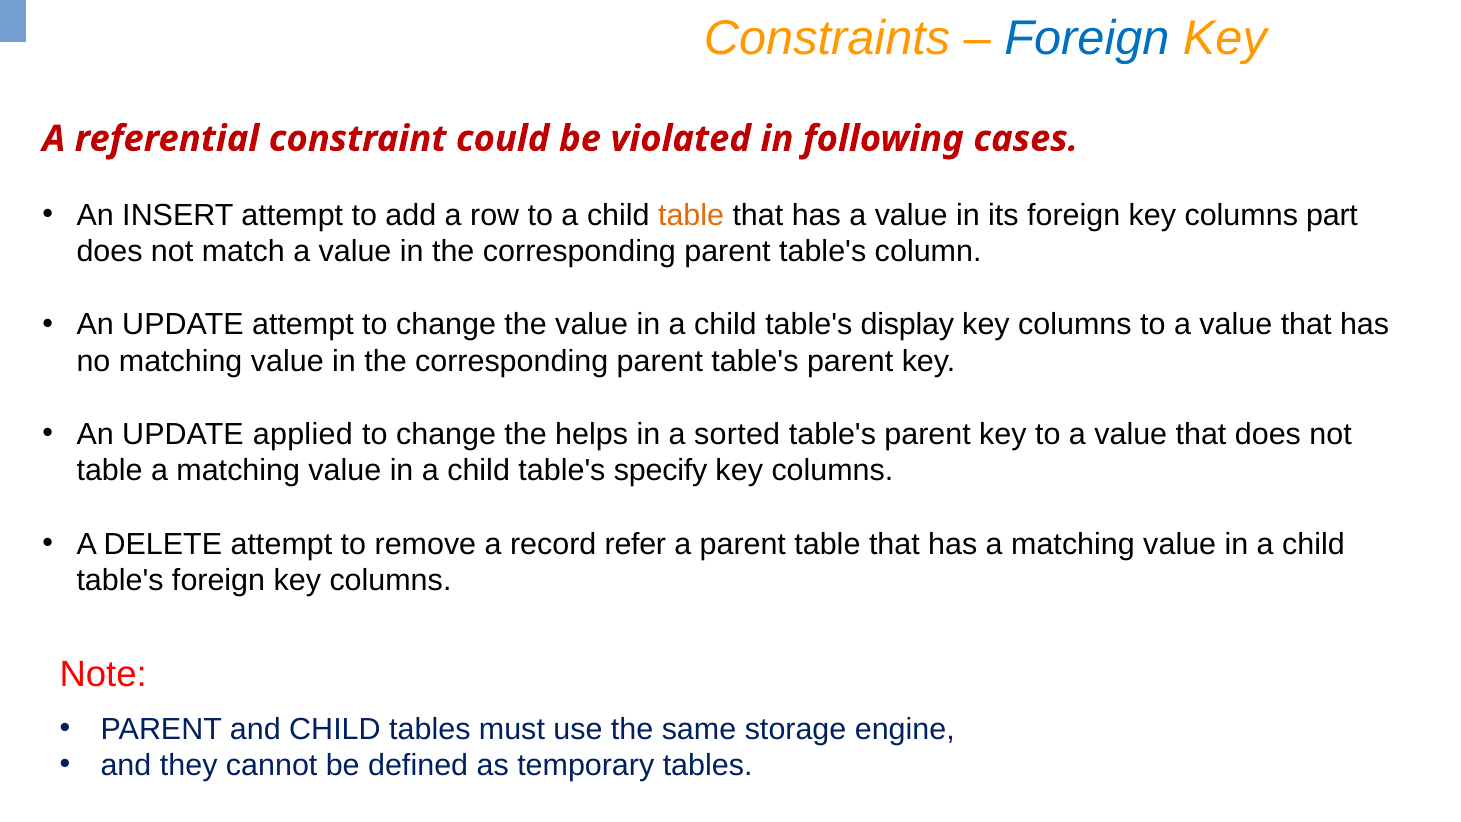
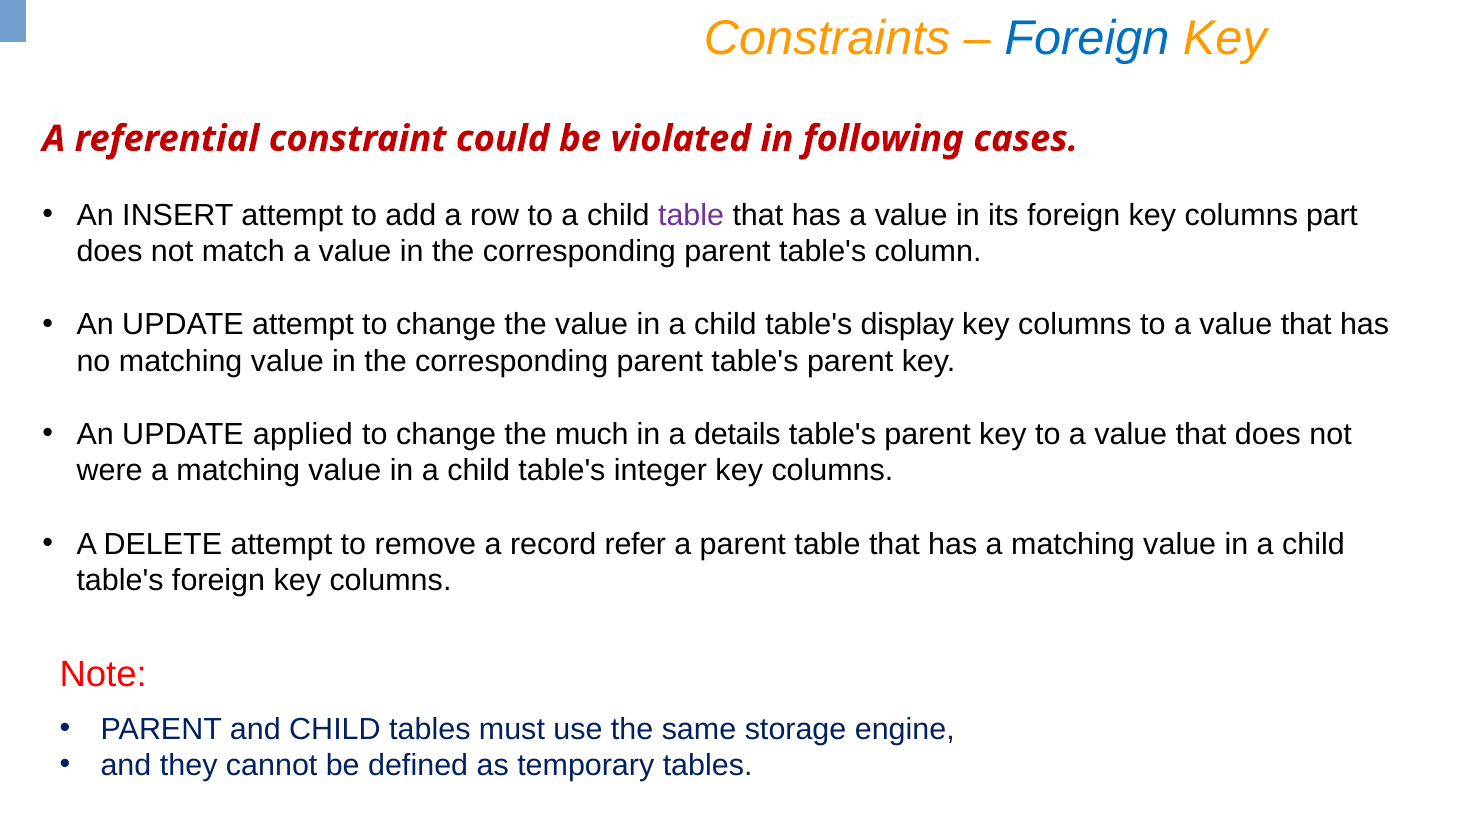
table at (691, 215) colour: orange -> purple
helps: helps -> much
sorted: sorted -> details
table at (110, 471): table -> were
specify: specify -> integer
